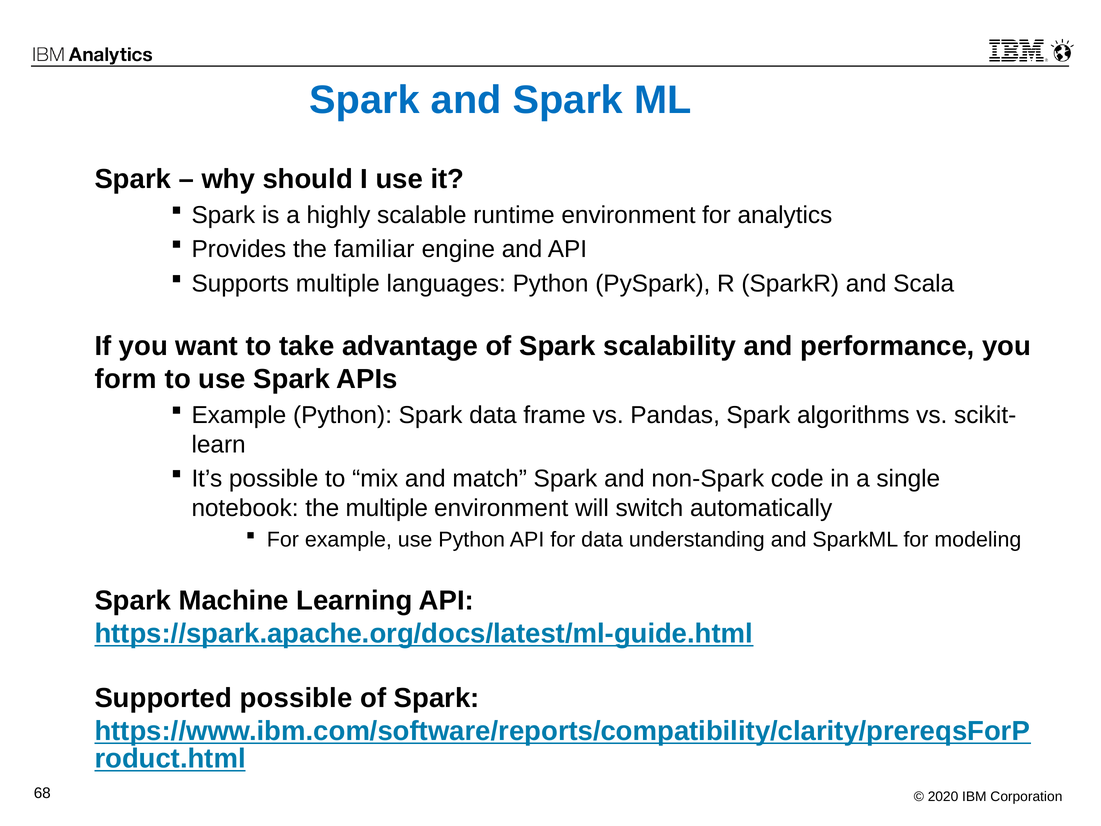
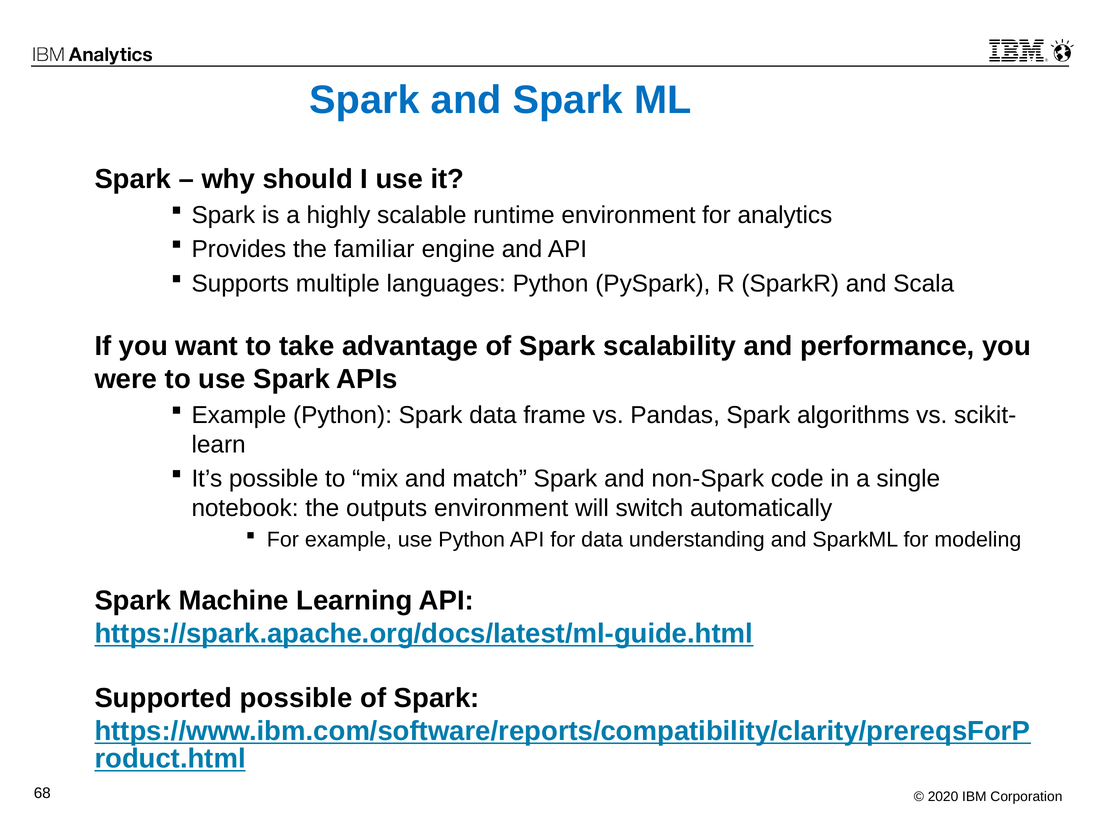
form: form -> were
the multiple: multiple -> outputs
